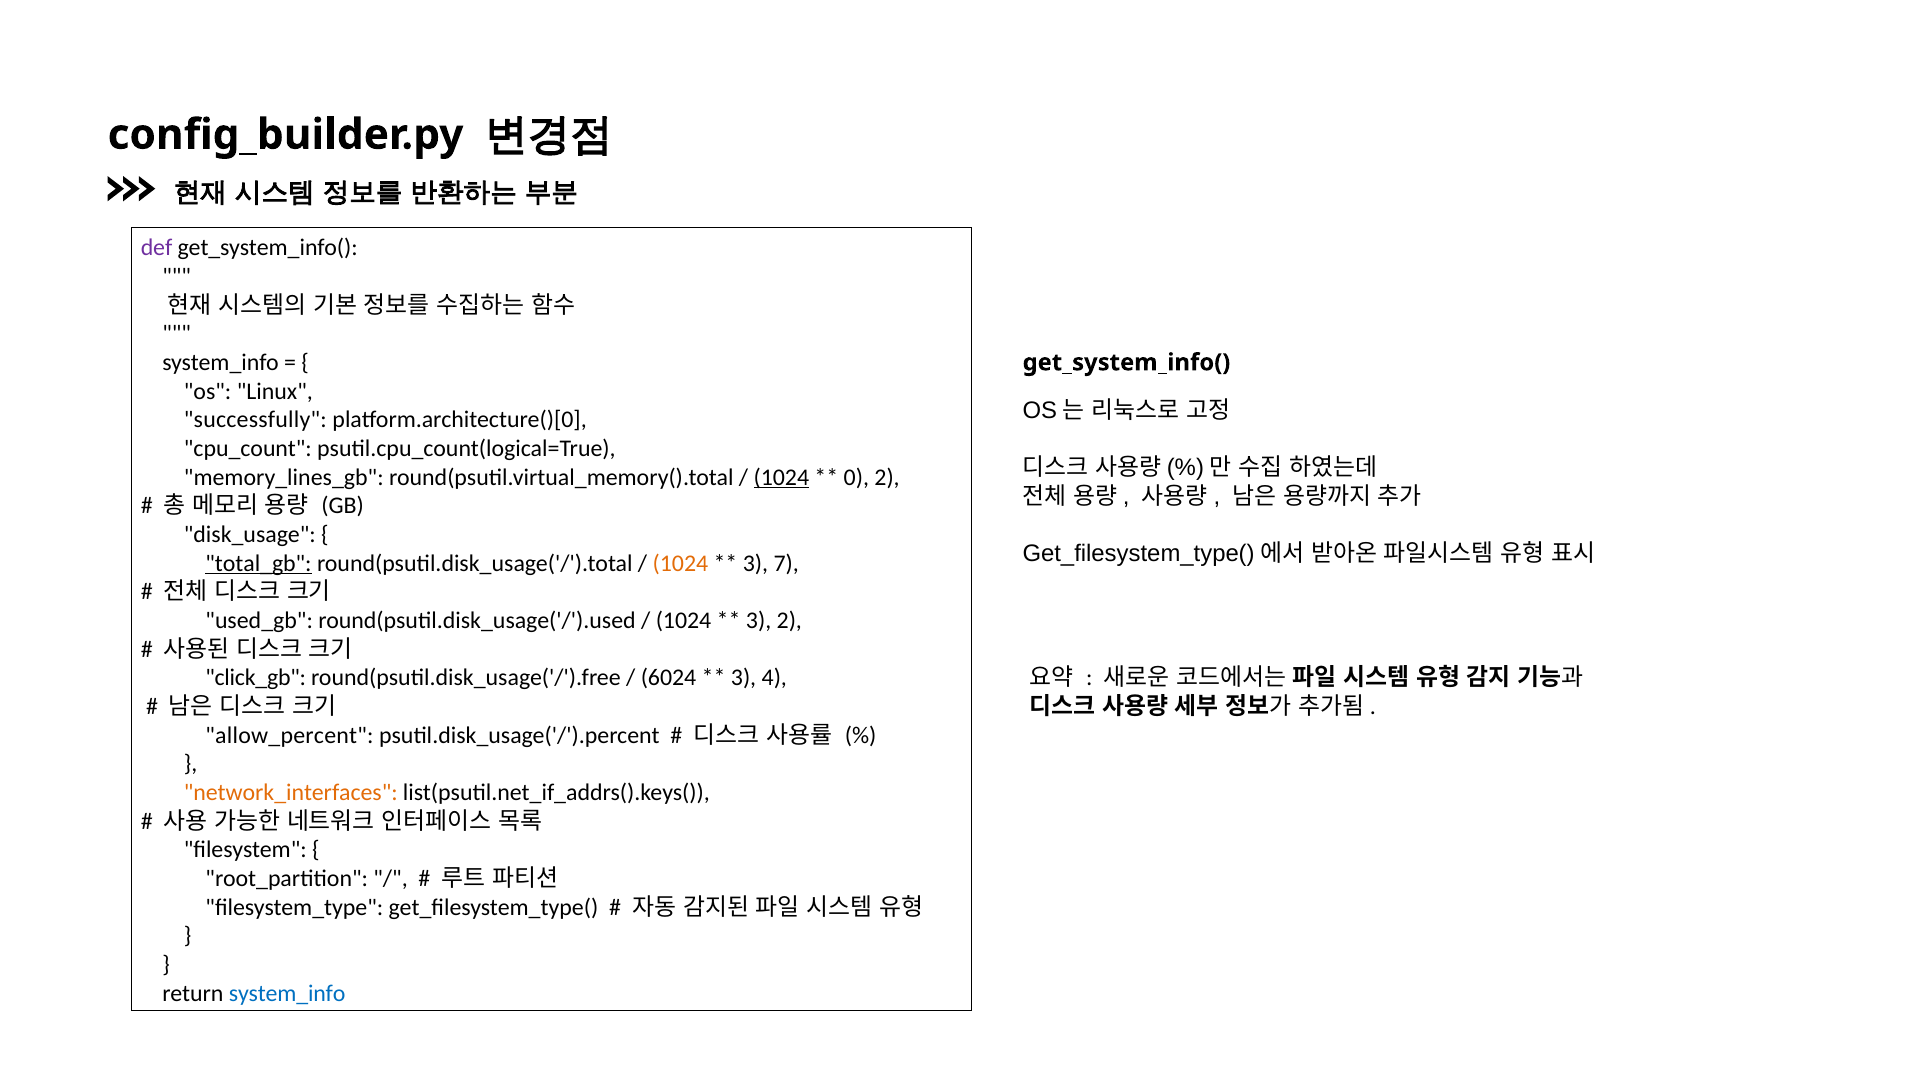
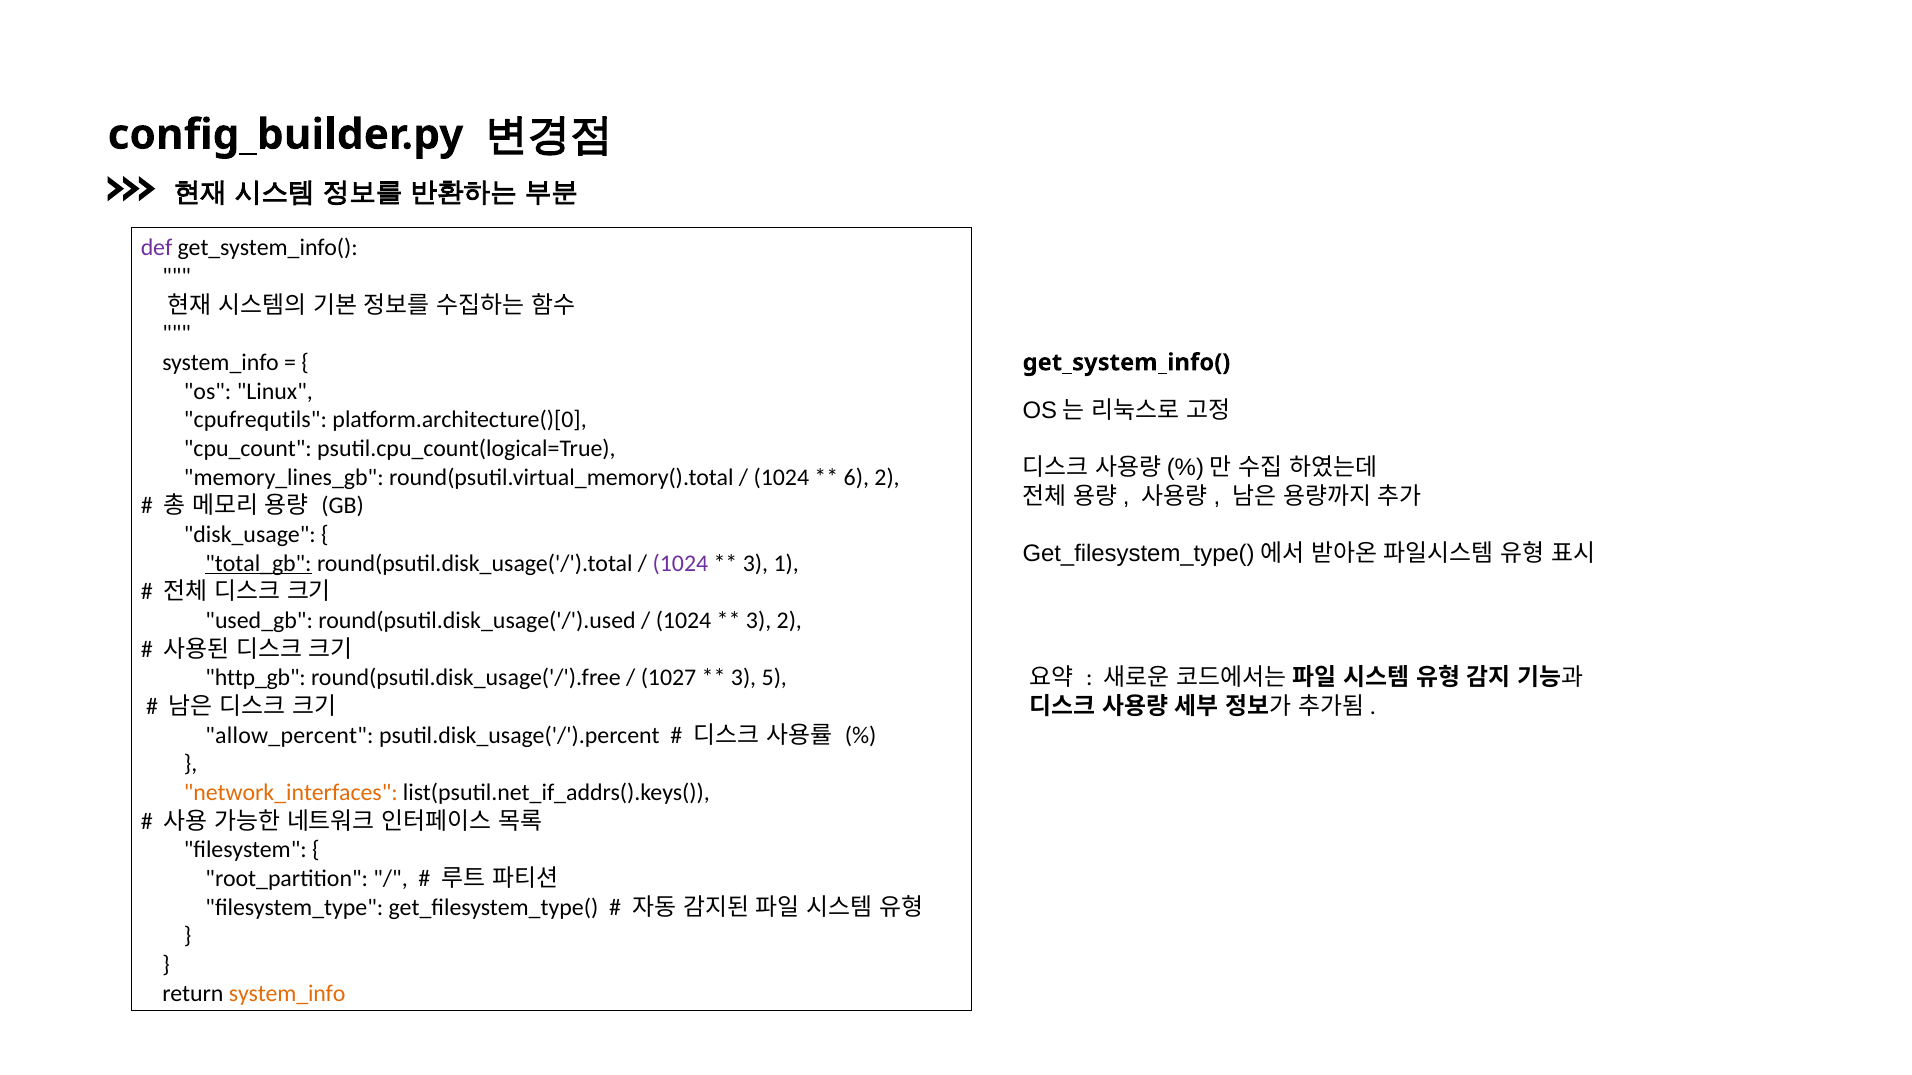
successfully: successfully -> cpufrequtils
1024 at (781, 478) underline: present -> none
0: 0 -> 6
1024 at (680, 564) colour: orange -> purple
7: 7 -> 1
click_gb: click_gb -> http_gb
6024: 6024 -> 1027
4: 4 -> 5
system_info at (287, 994) colour: blue -> orange
